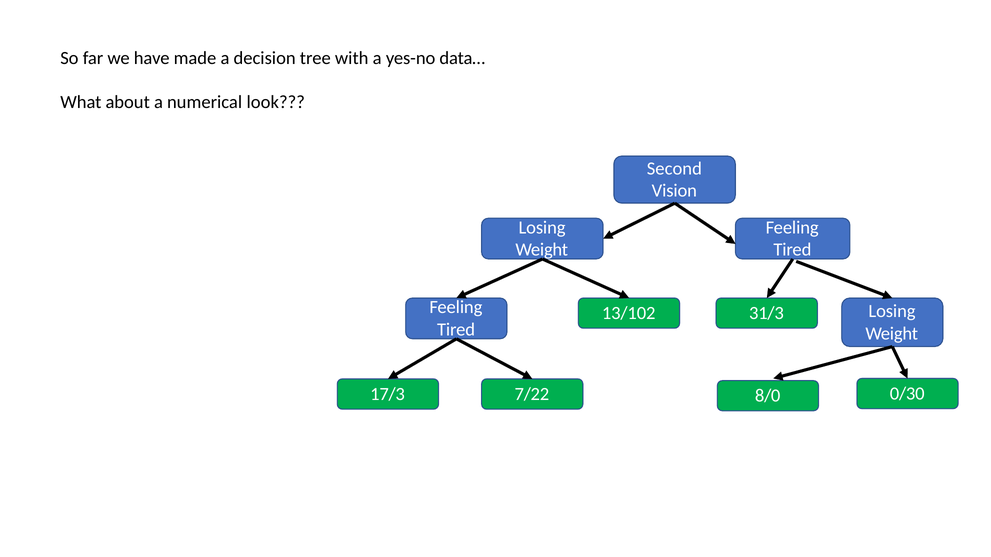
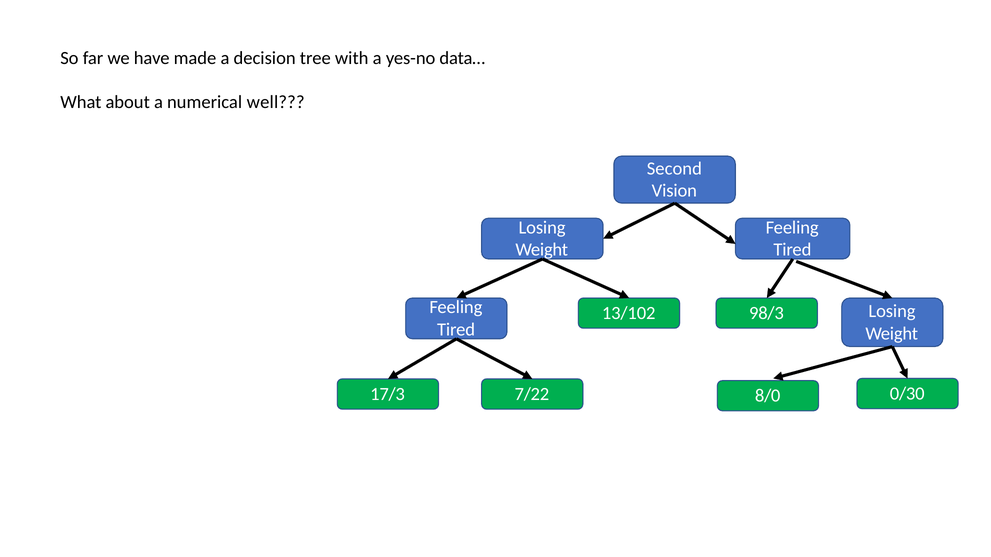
look: look -> well
31/3: 31/3 -> 98/3
